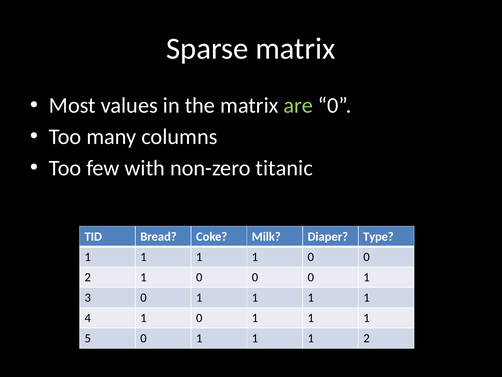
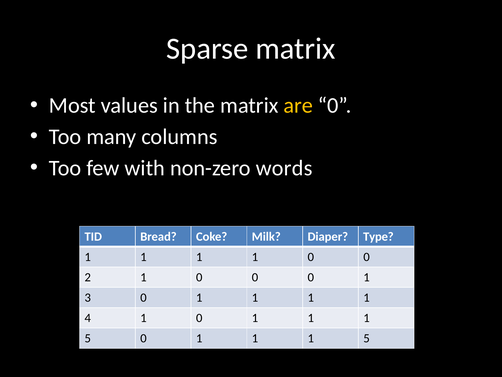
are colour: light green -> yellow
titanic: titanic -> words
2 at (367, 338): 2 -> 5
